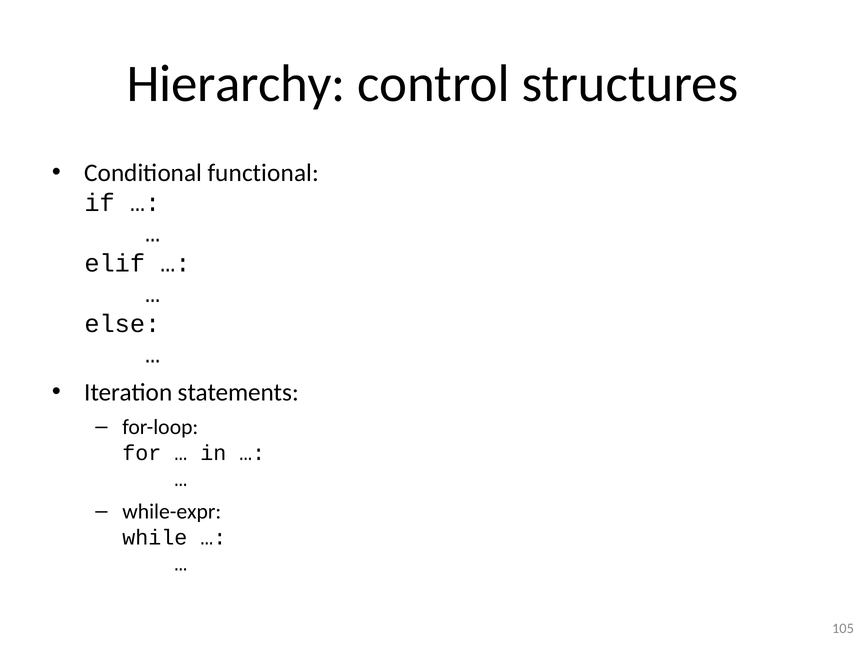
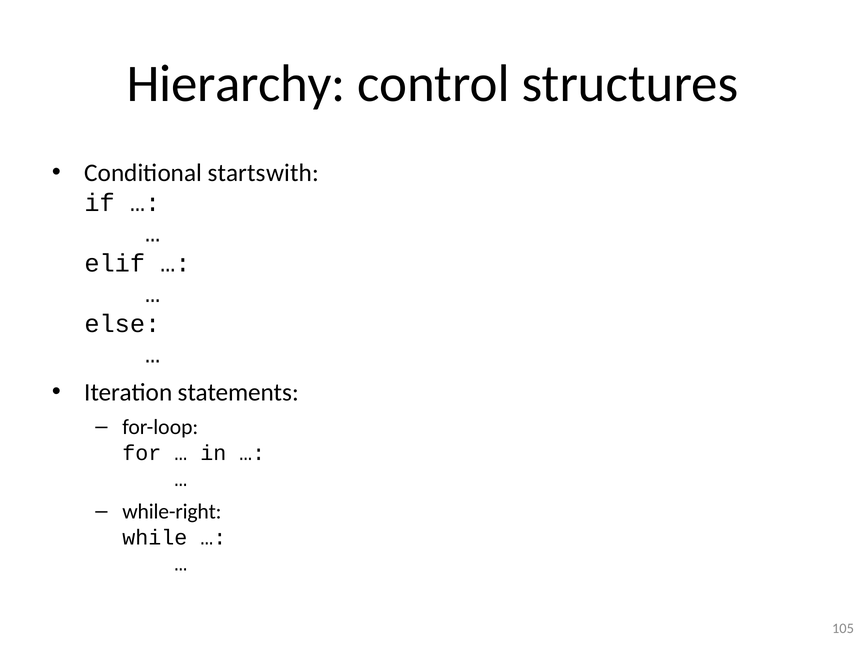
functional: functional -> startswith
while-expr: while-expr -> while-right
